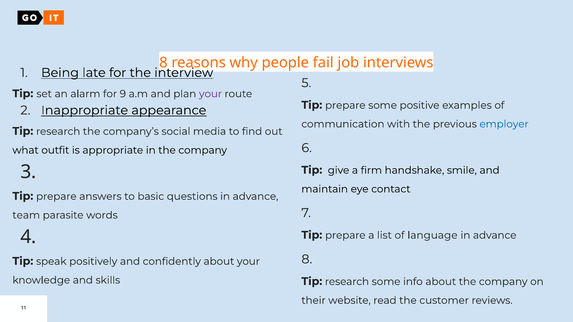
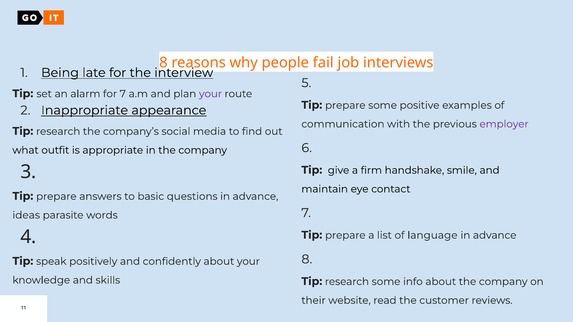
for 9: 9 -> 7
employer colour: blue -> purple
team: team -> ideas
